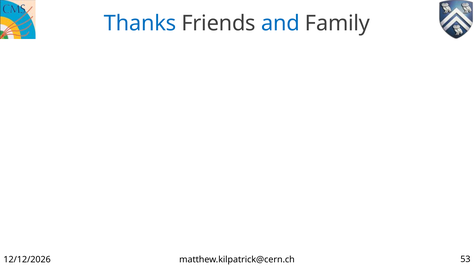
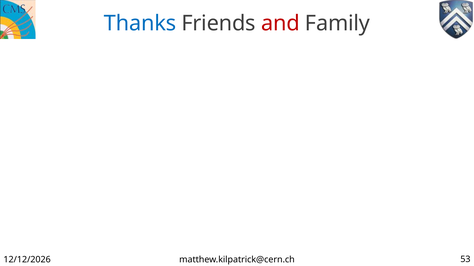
and colour: blue -> red
